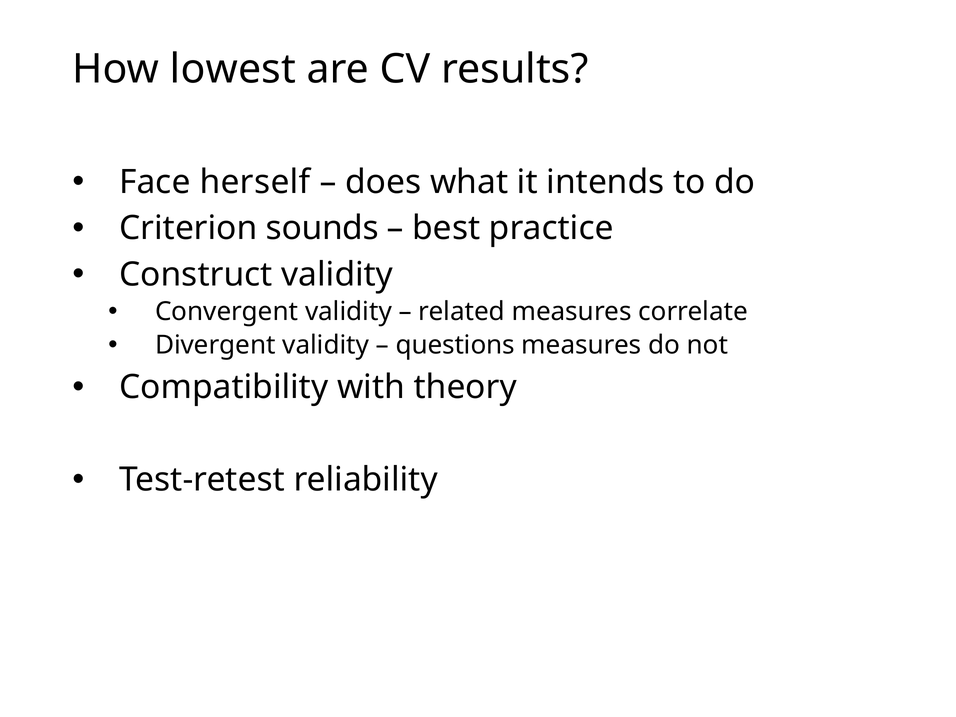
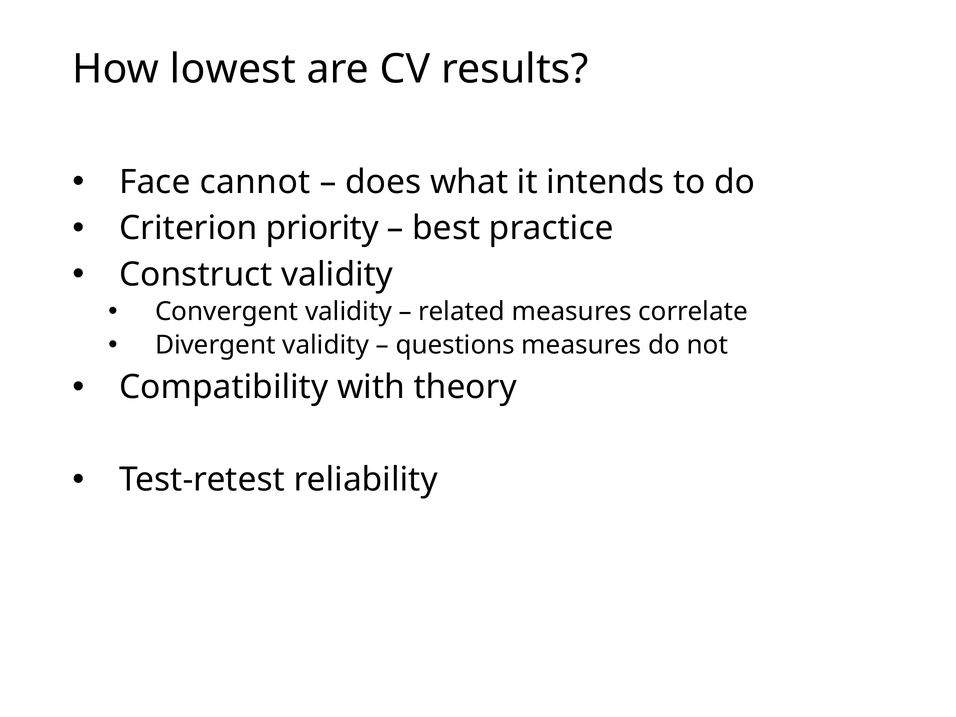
herself: herself -> cannot
sounds: sounds -> priority
